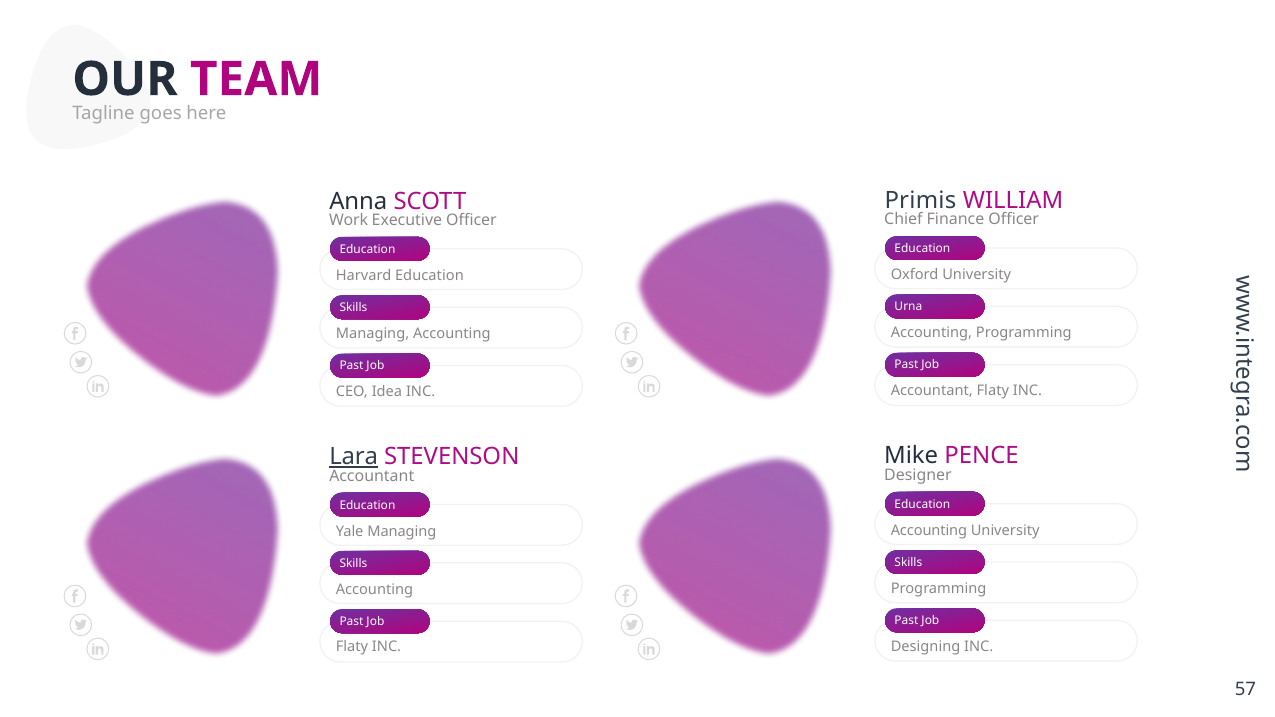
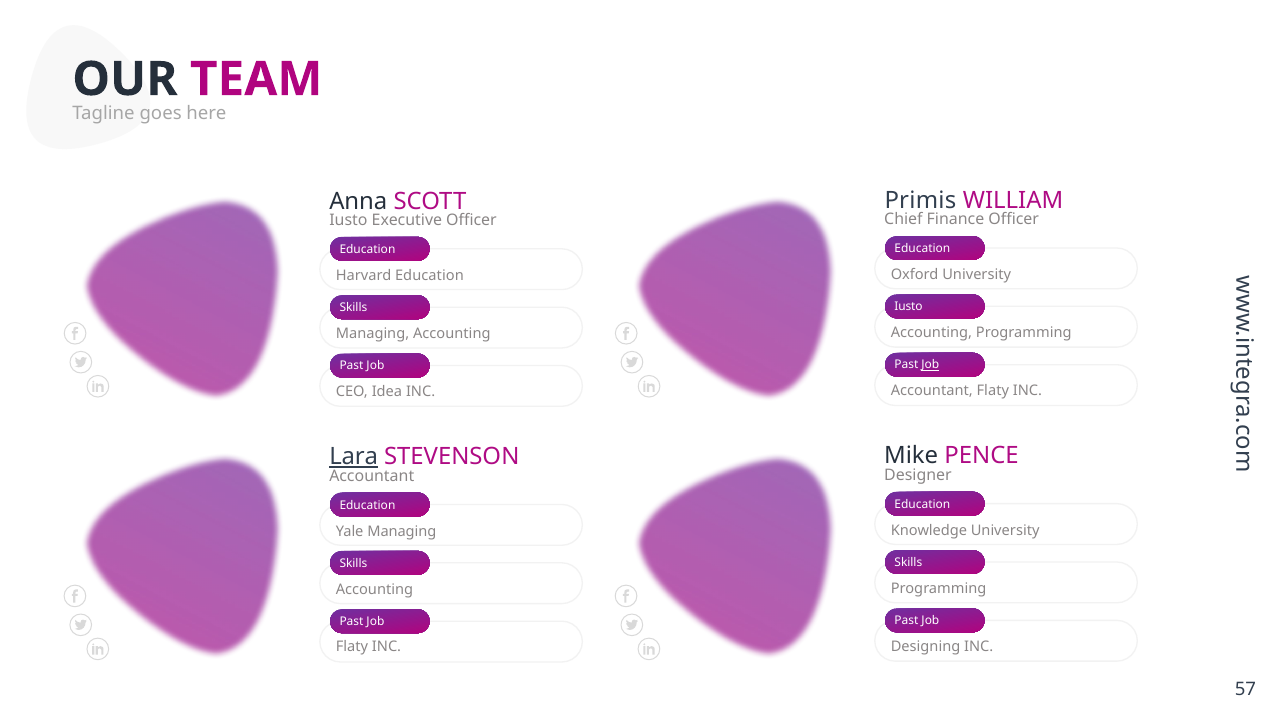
Work at (349, 220): Work -> Iusto
Urna at (908, 307): Urna -> Iusto
Job at (930, 365) underline: none -> present
Accounting at (929, 531): Accounting -> Knowledge
